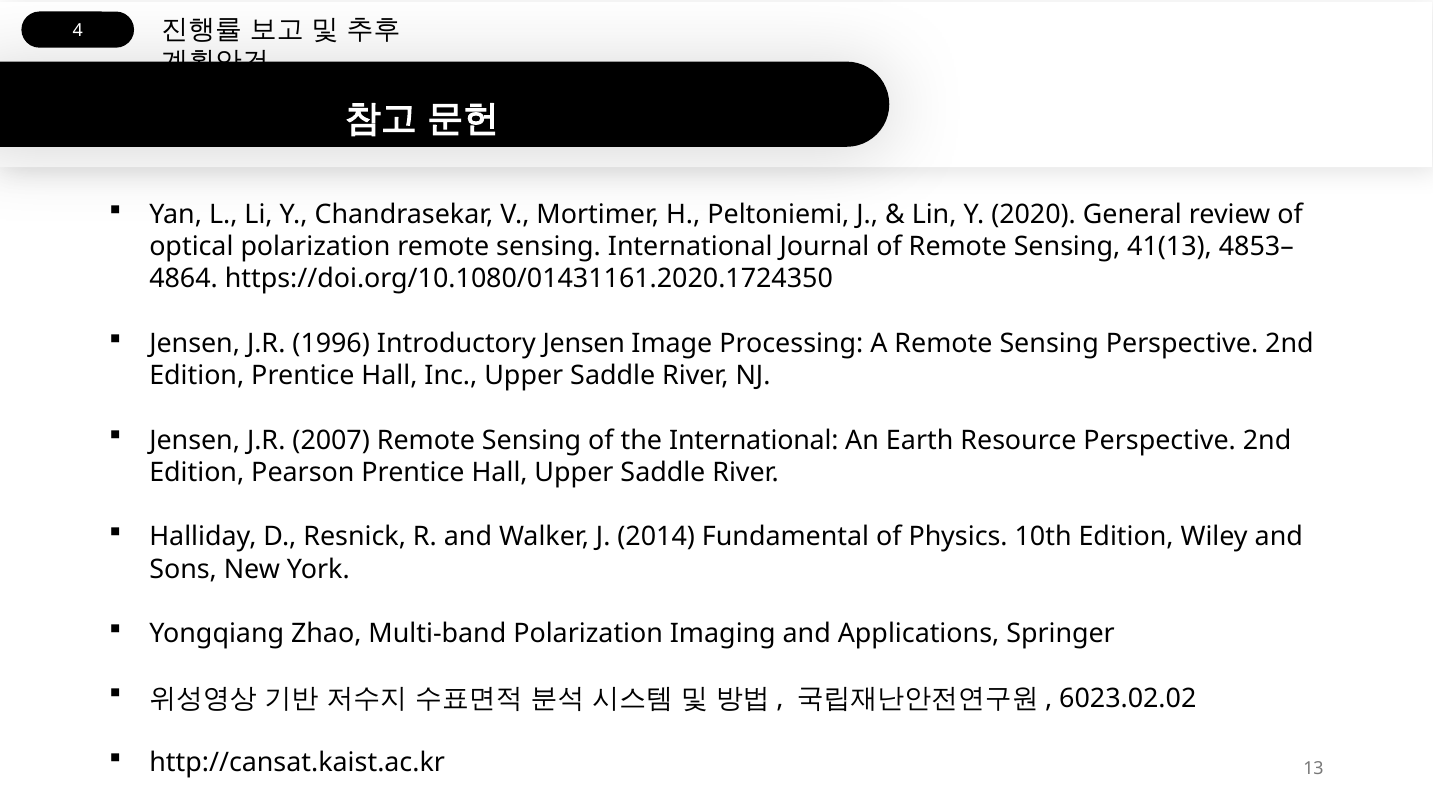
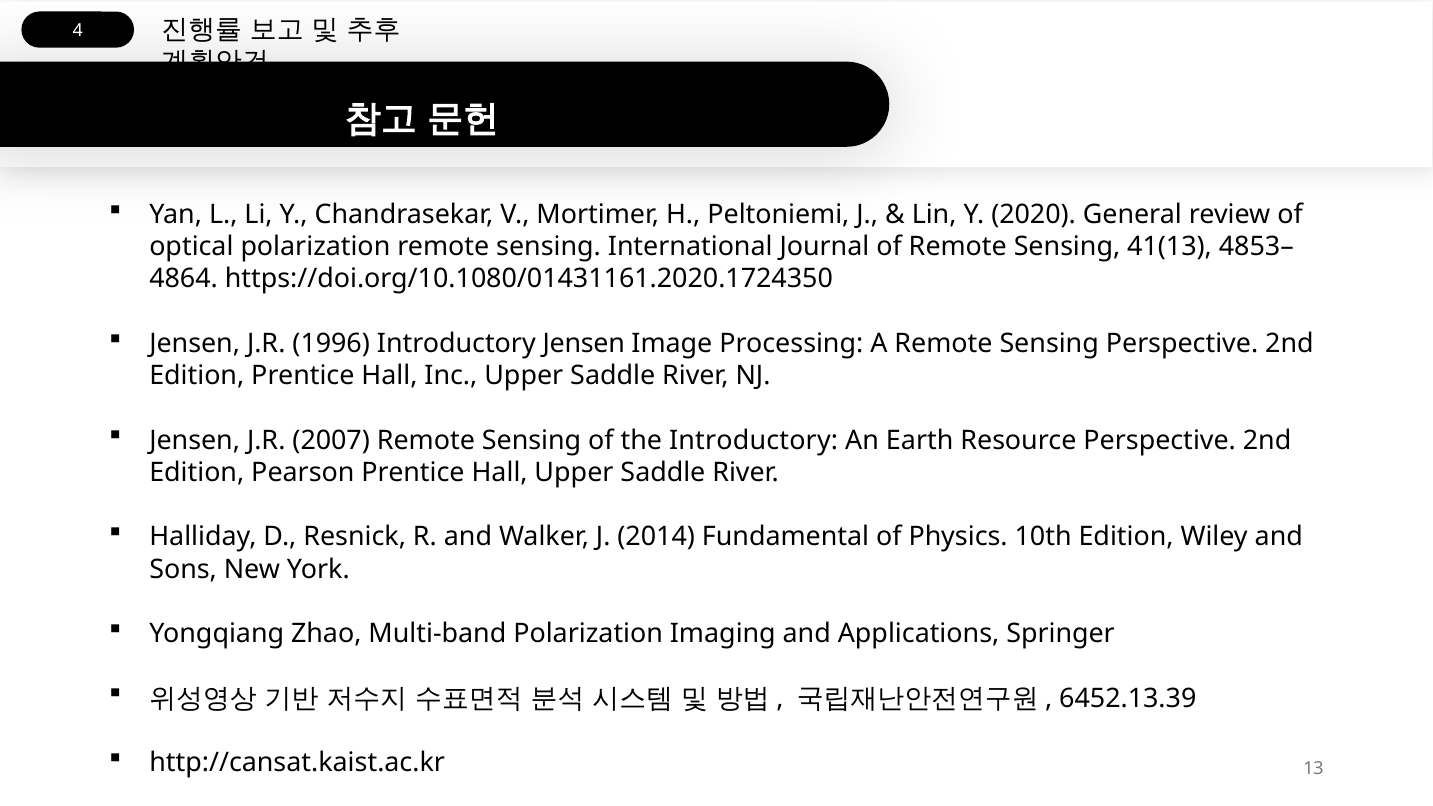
the International: International -> Introductory
6023.02.02: 6023.02.02 -> 6452.13.39
